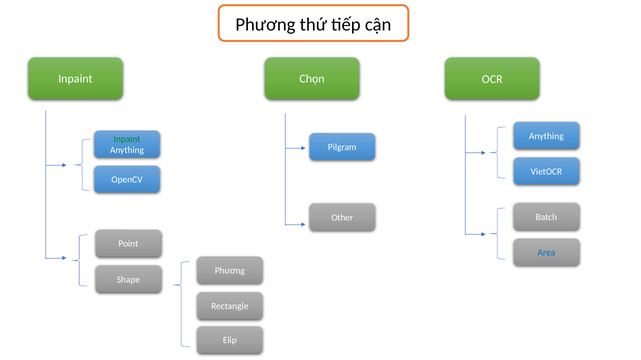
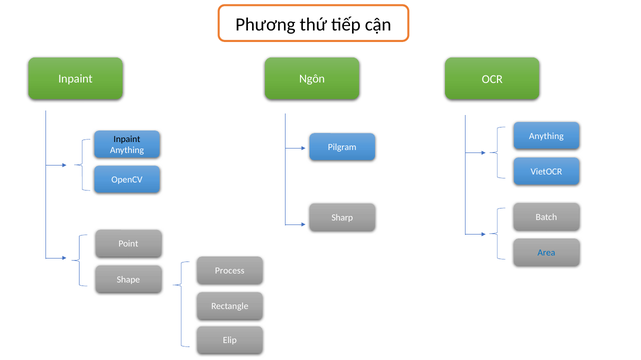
Chọn: Chọn -> Ngôn
Inpaint at (127, 139) colour: green -> black
Other: Other -> Sharp
Phương at (230, 271): Phương -> Process
